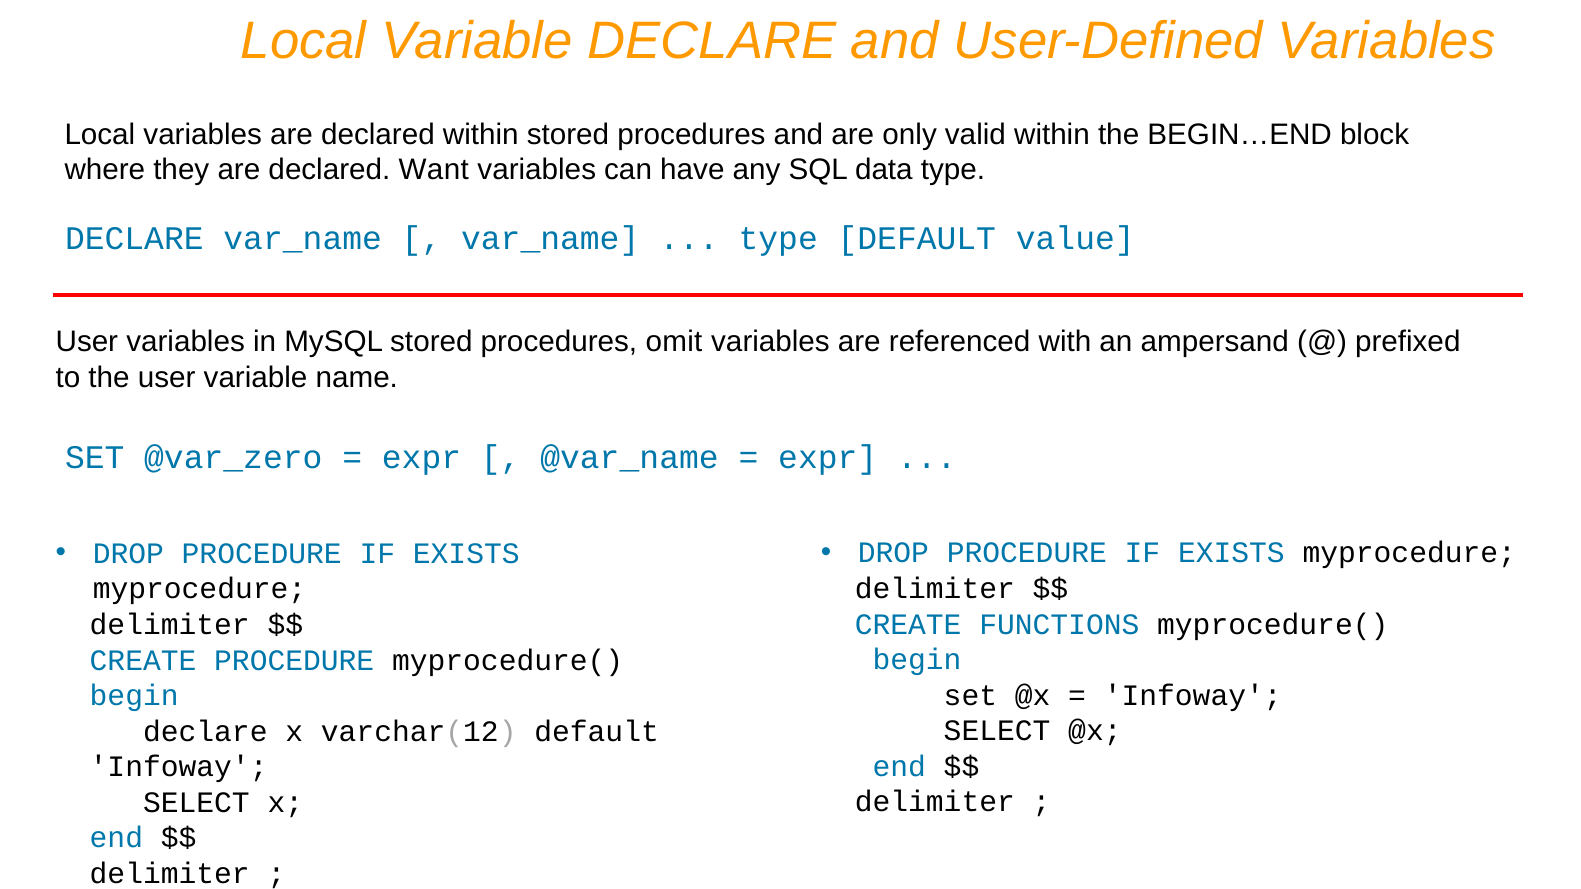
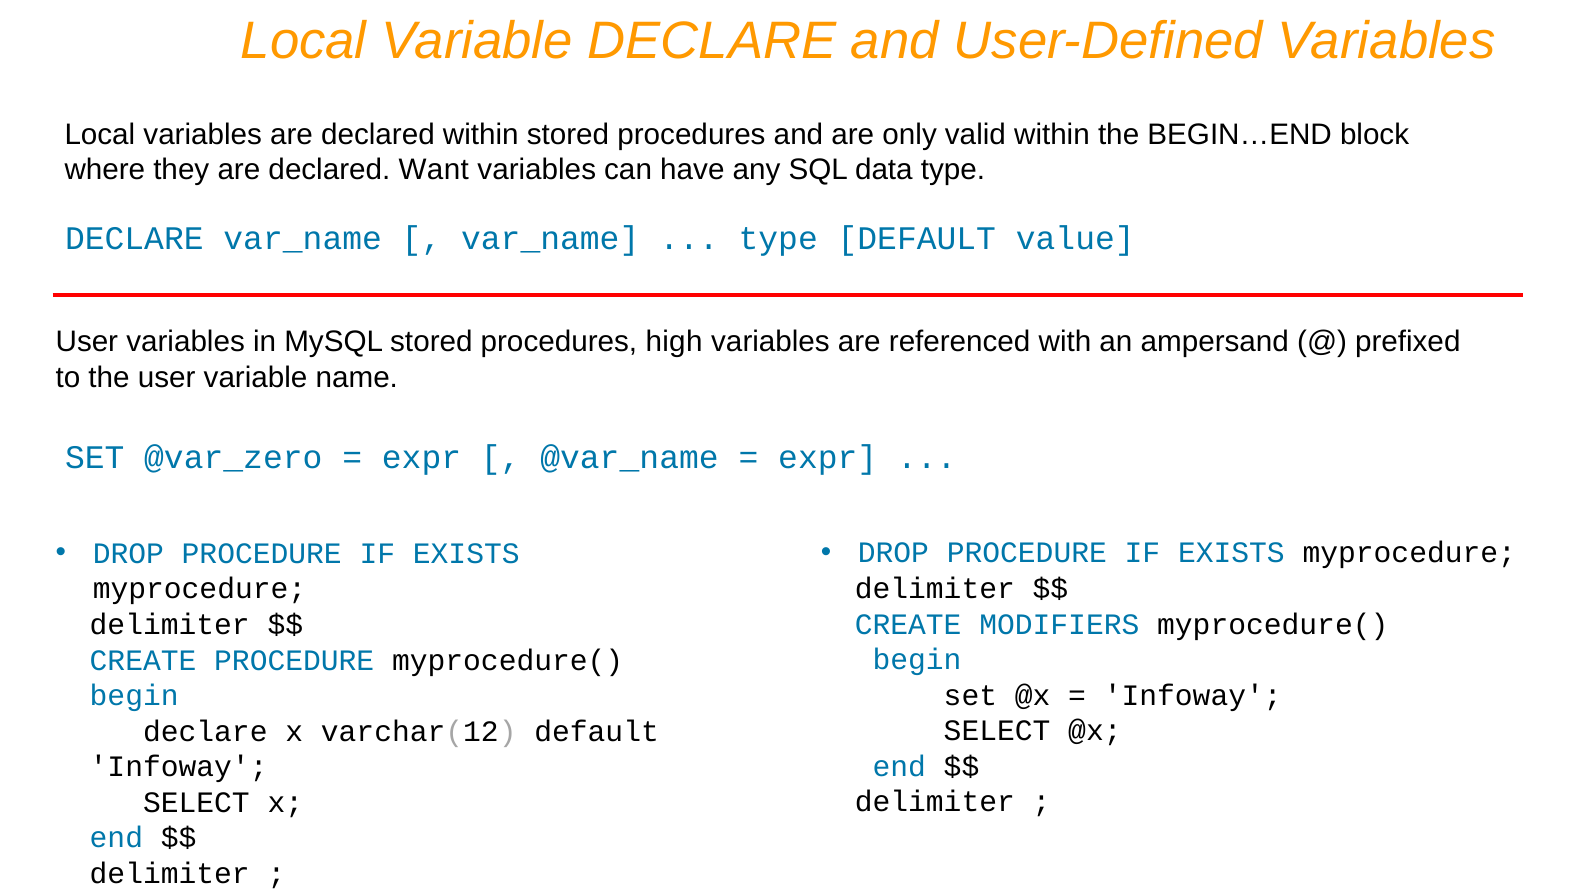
omit: omit -> high
FUNCTIONS: FUNCTIONS -> MODIFIERS
